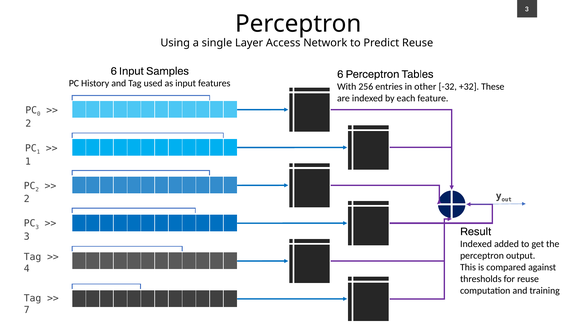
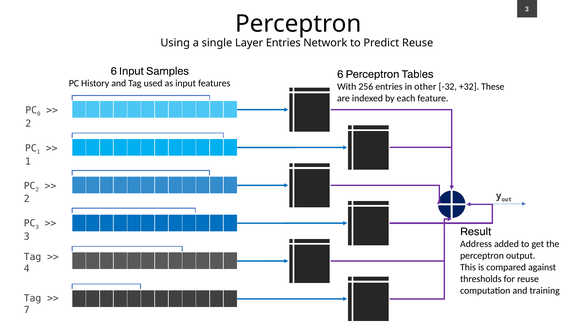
Layer Access: Access -> Entries
Indexed at (476, 244): Indexed -> Address
